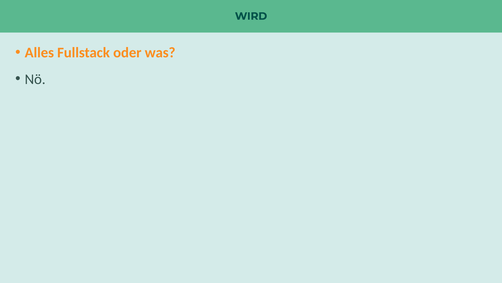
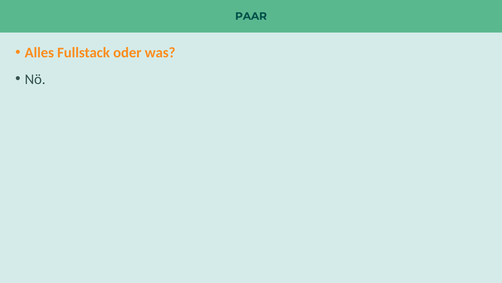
WIRD: WIRD -> PAAR
